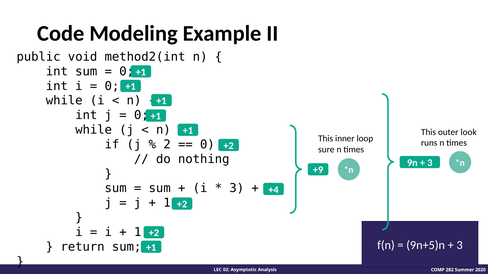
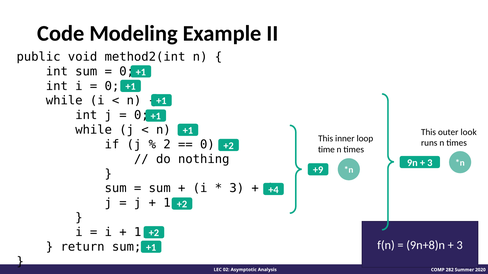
sure: sure -> time
9n+5)n: 9n+5)n -> 9n+8)n
